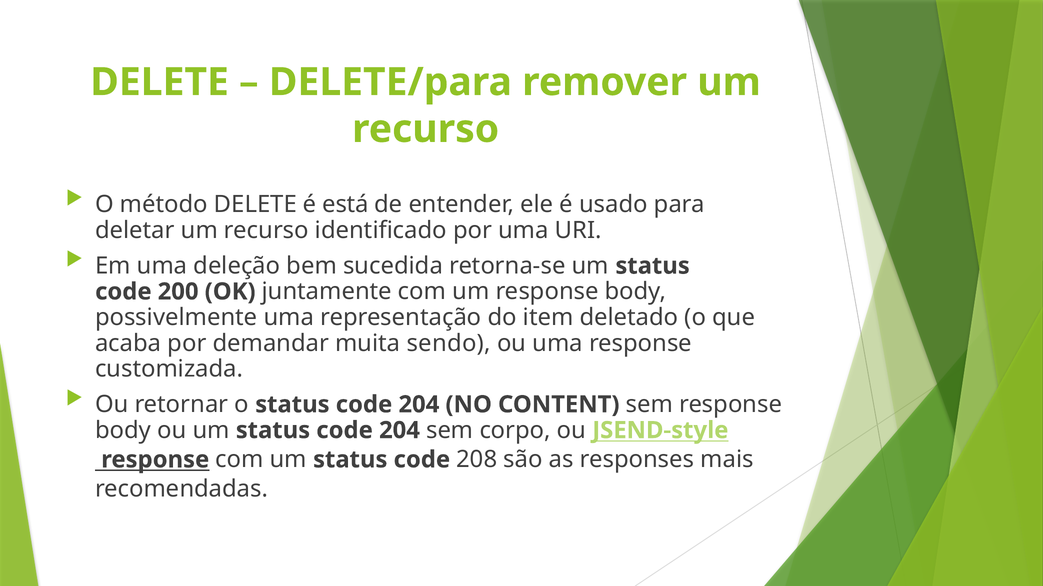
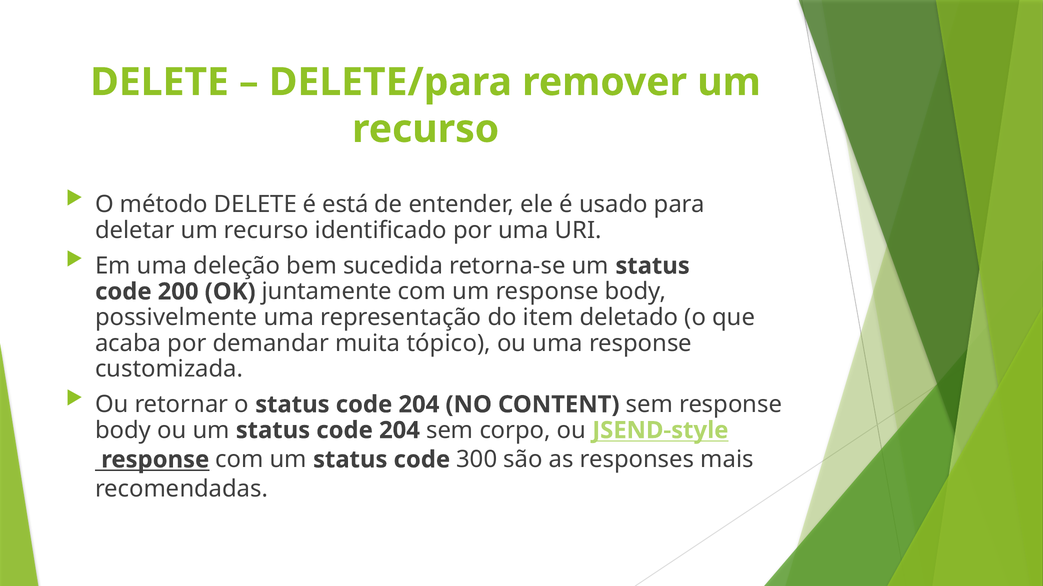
sendo: sendo -> tópico
208: 208 -> 300
